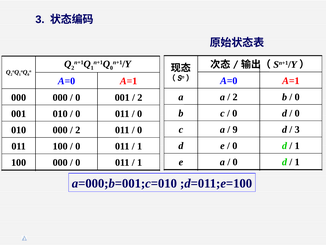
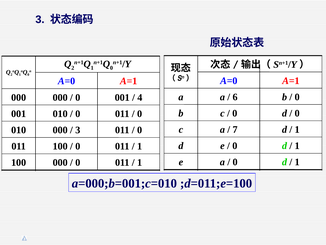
2 at (235, 97): 2 -> 6
2 at (140, 97): 2 -> 4
9: 9 -> 7
3 at (297, 129): 3 -> 1
2 at (78, 130): 2 -> 3
